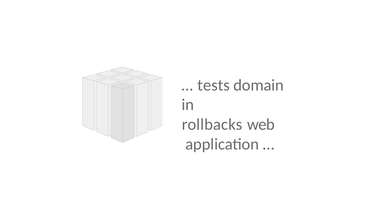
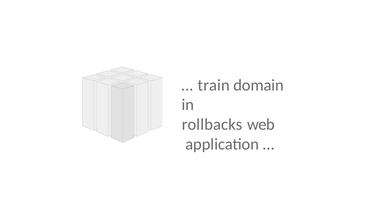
tests: tests -> train
